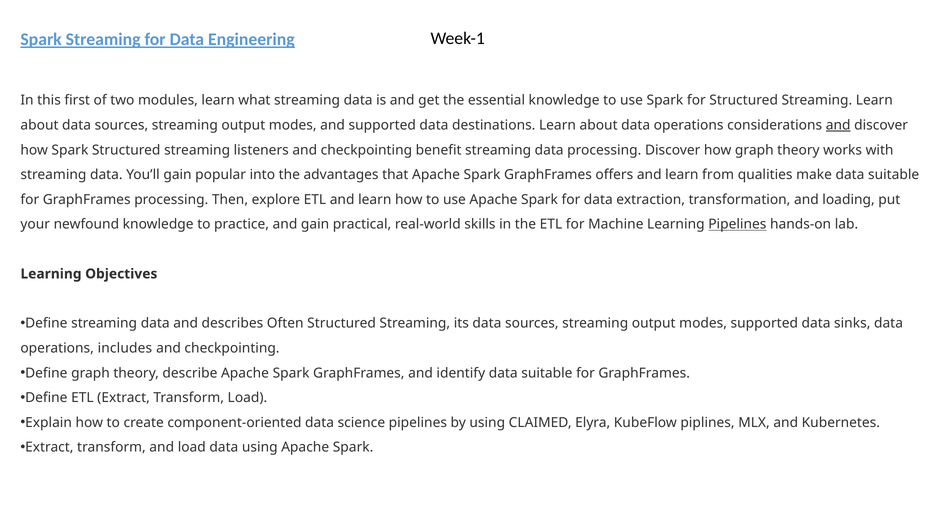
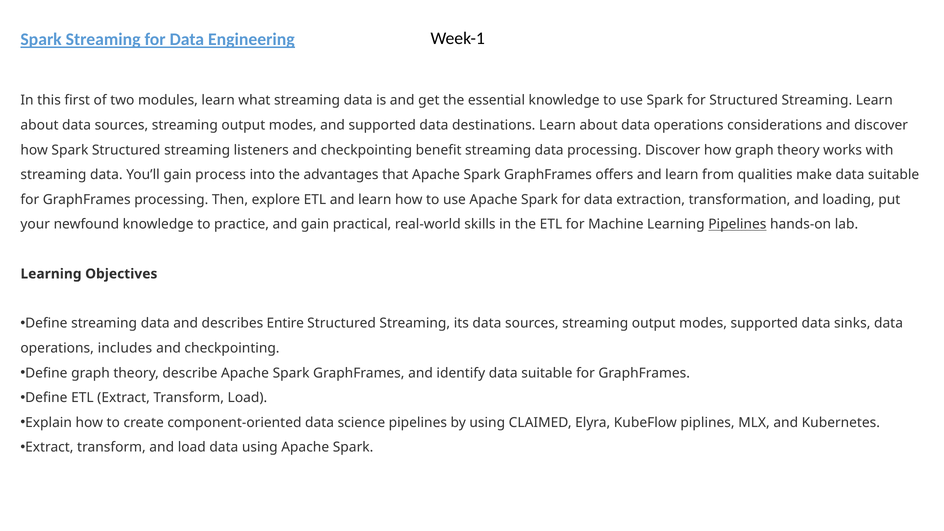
and at (838, 125) underline: present -> none
popular: popular -> process
Often: Often -> Entire
